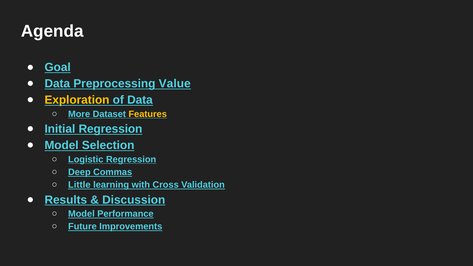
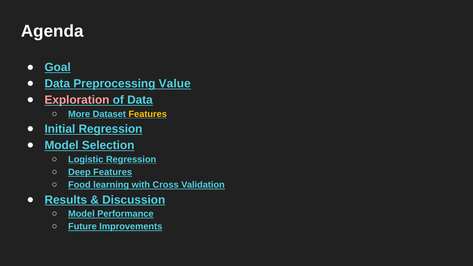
Exploration colour: yellow -> pink
Deep Commas: Commas -> Features
Little: Little -> Food
